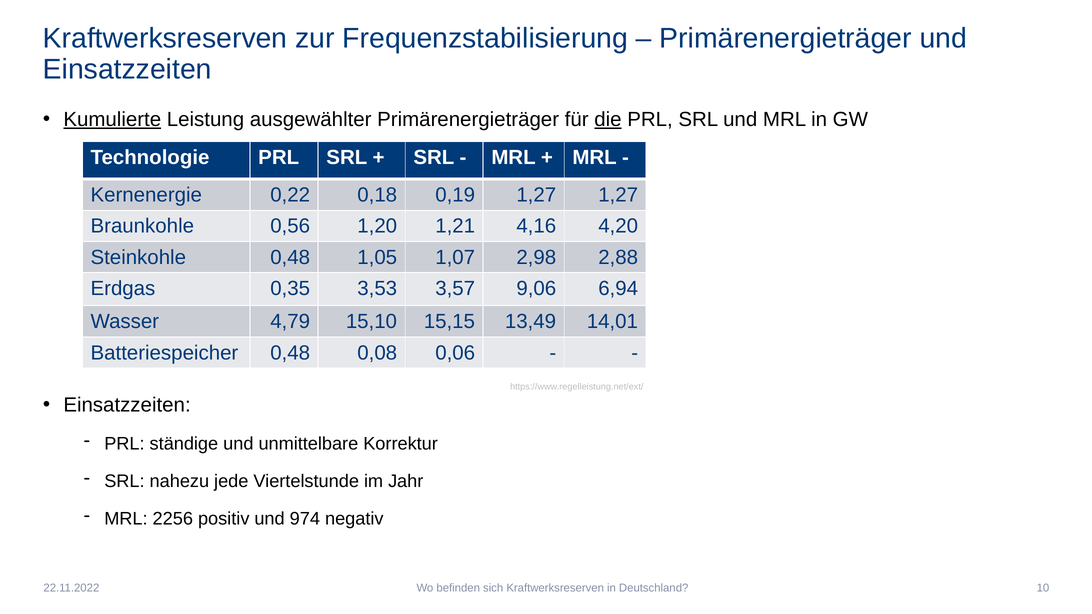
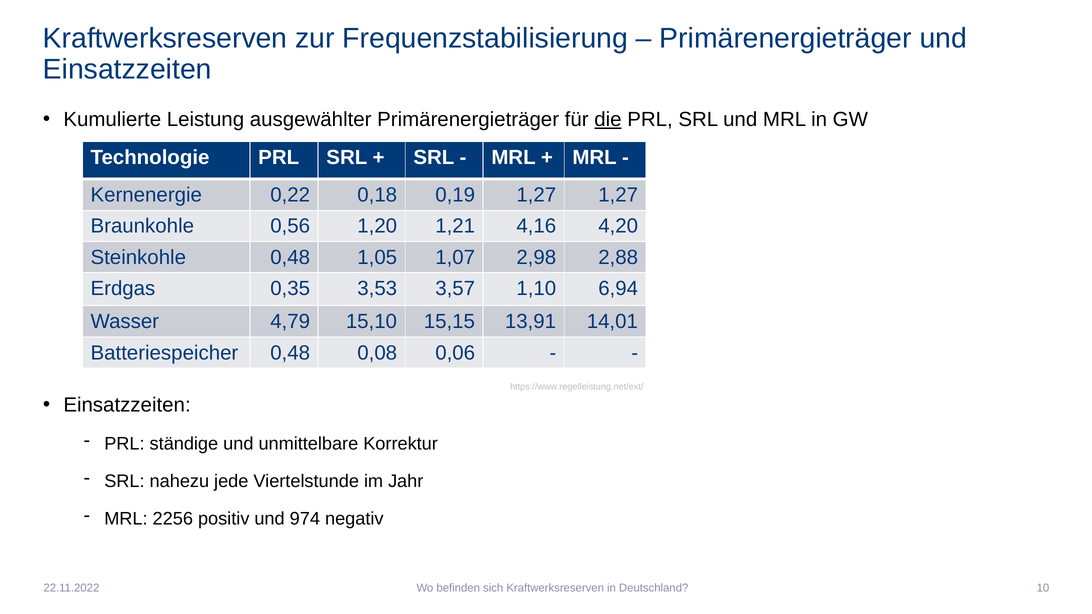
Kumulierte underline: present -> none
9,06: 9,06 -> 1,10
13,49: 13,49 -> 13,91
